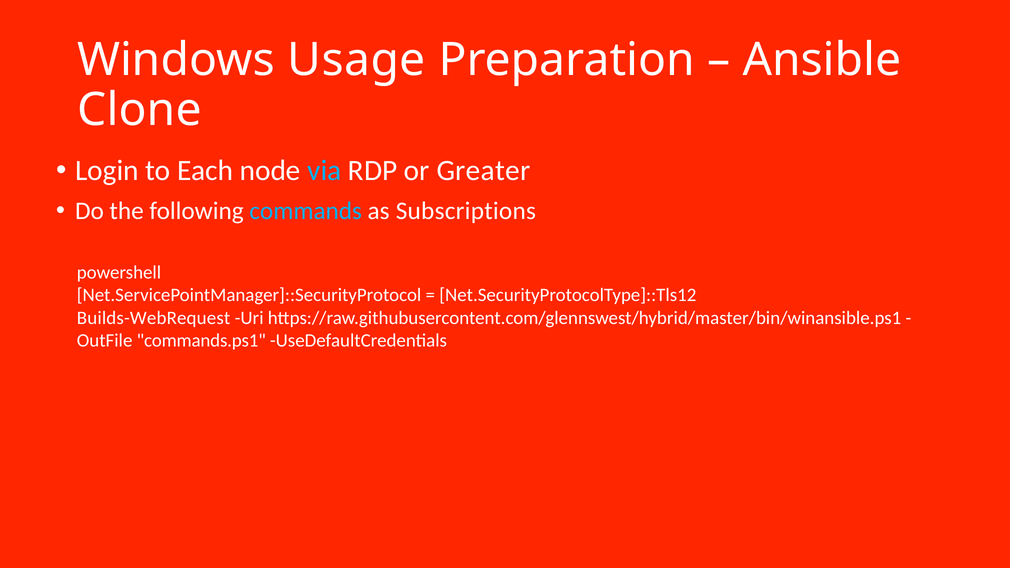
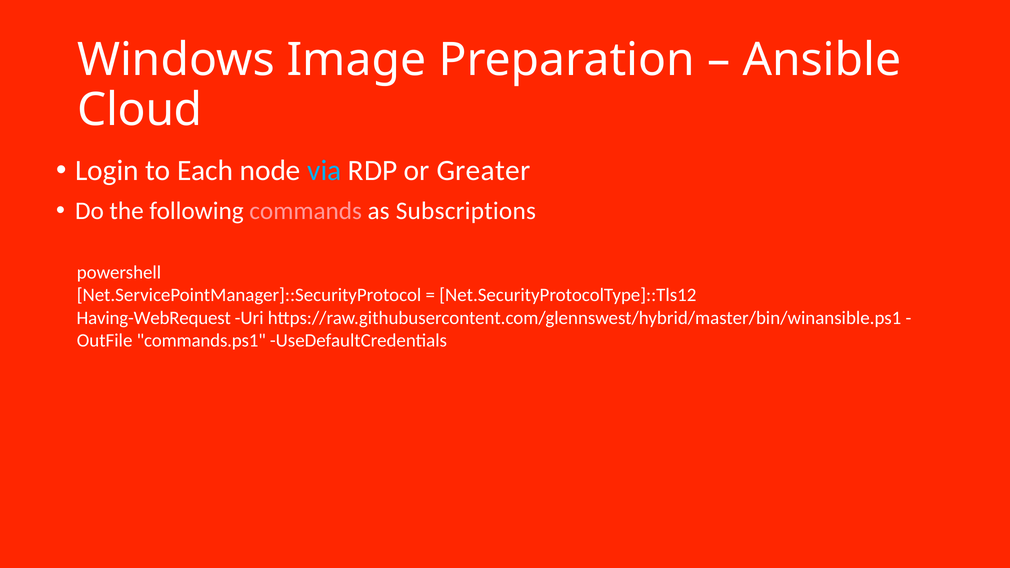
Usage: Usage -> Image
Clone: Clone -> Cloud
commands colour: light blue -> pink
Builds-WebRequest: Builds-WebRequest -> Having-WebRequest
